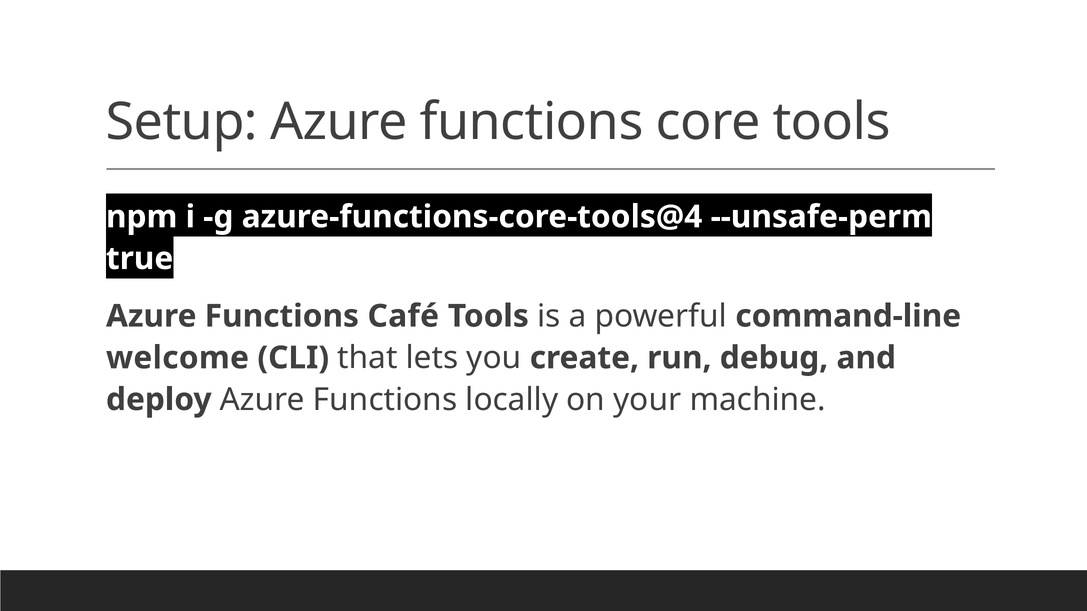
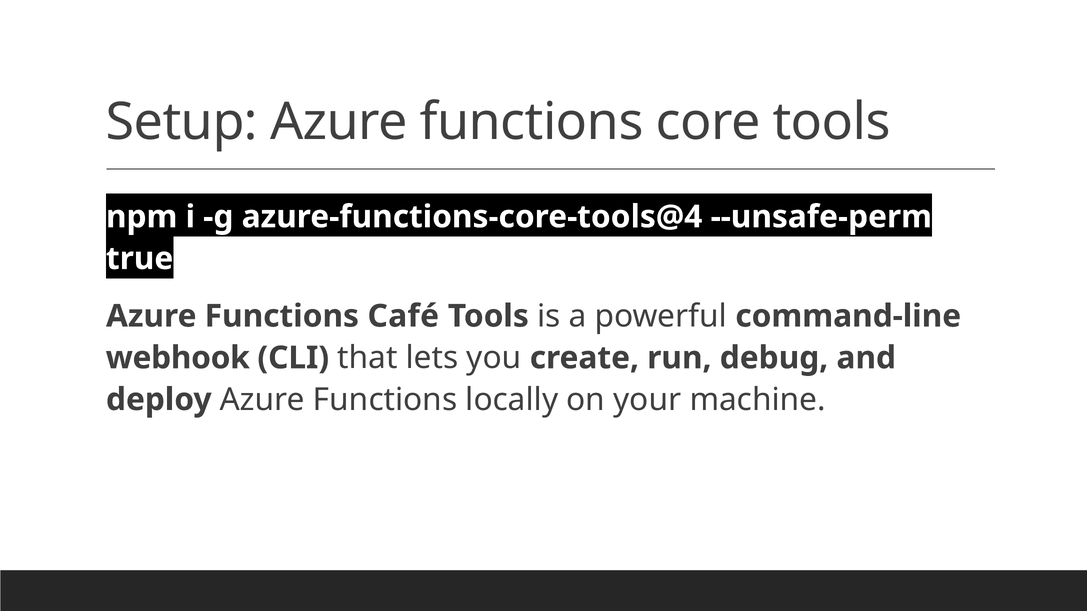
welcome: welcome -> webhook
